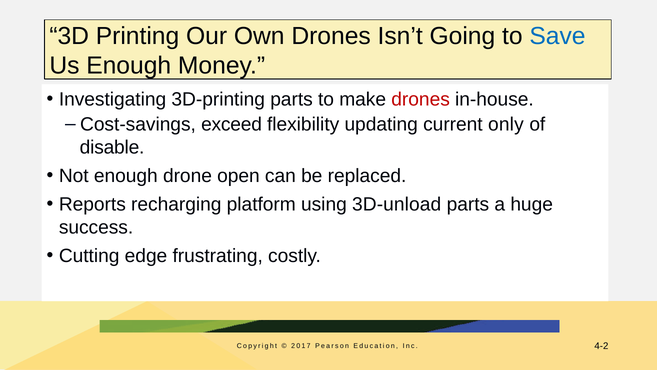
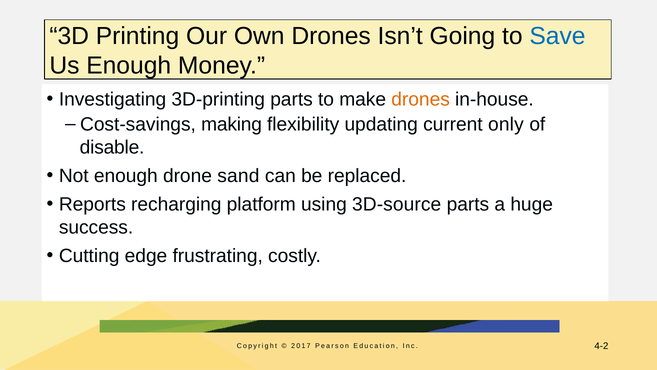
drones at (421, 99) colour: red -> orange
exceed: exceed -> making
open: open -> sand
3D-unload: 3D-unload -> 3D-source
